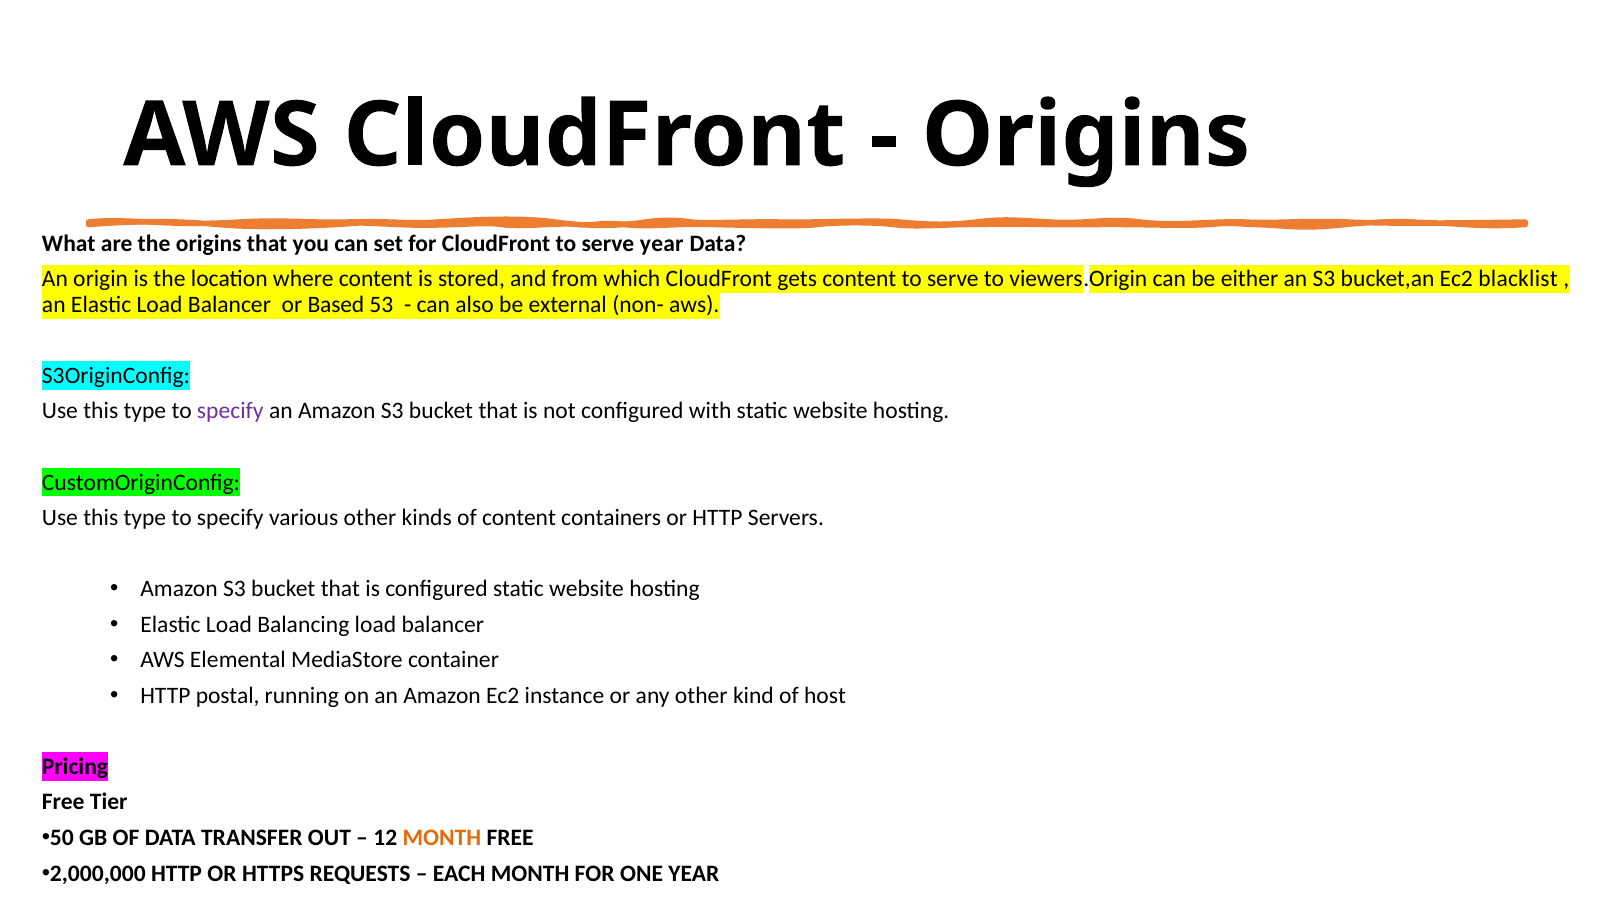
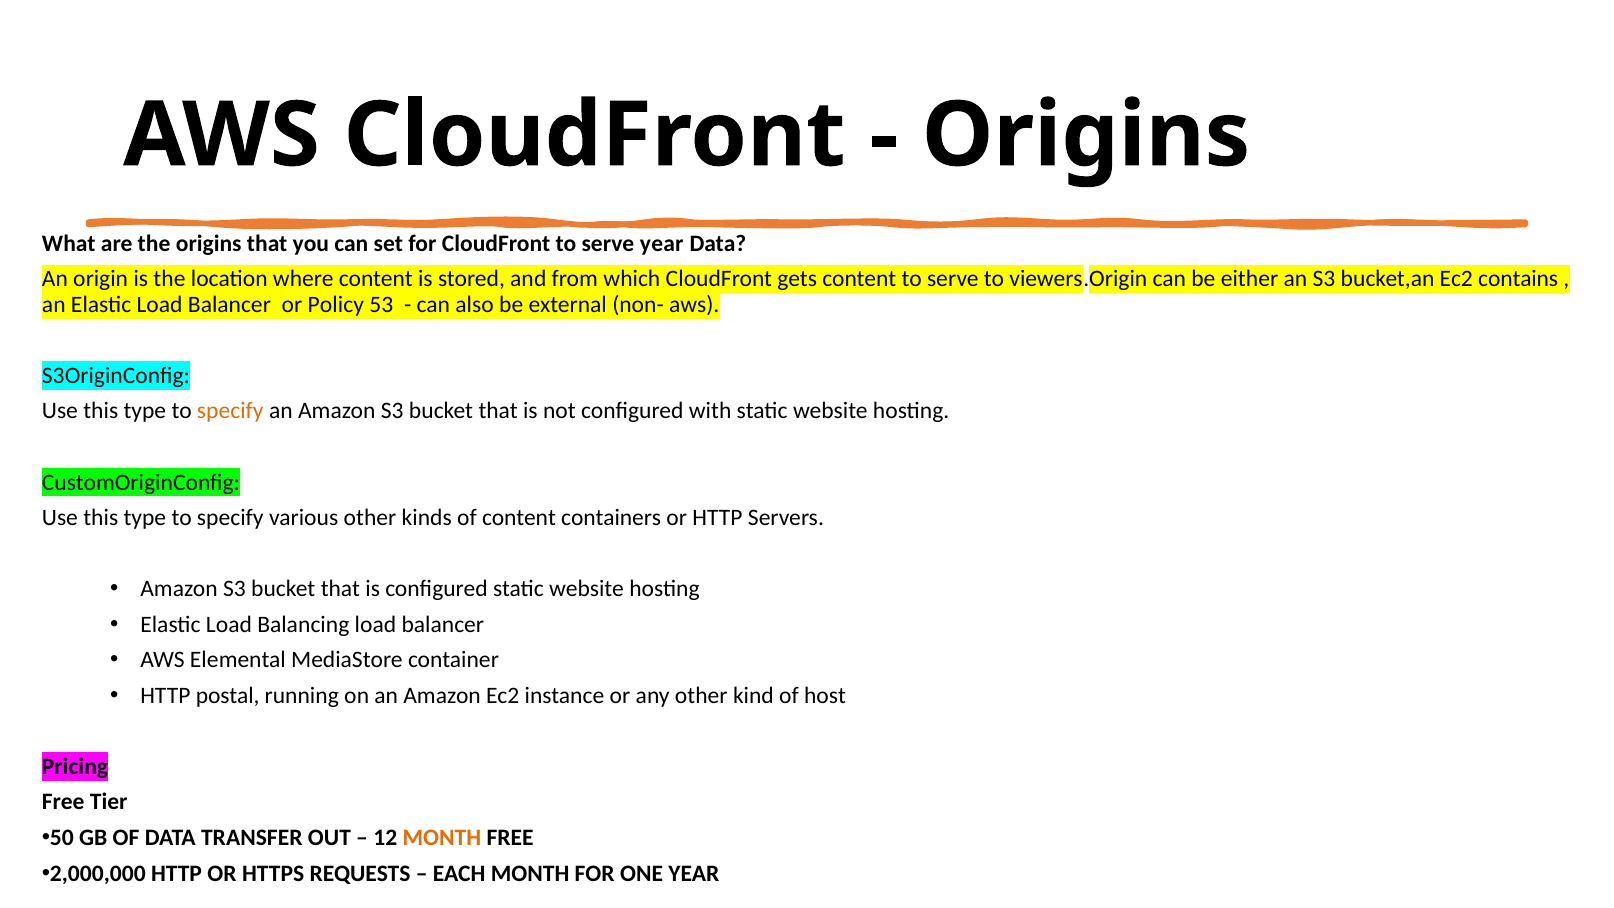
blacklist: blacklist -> contains
Based: Based -> Policy
specify at (230, 411) colour: purple -> orange
